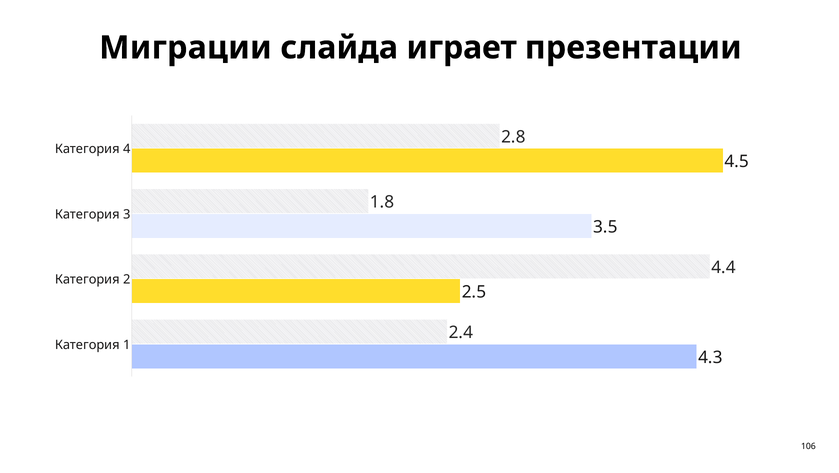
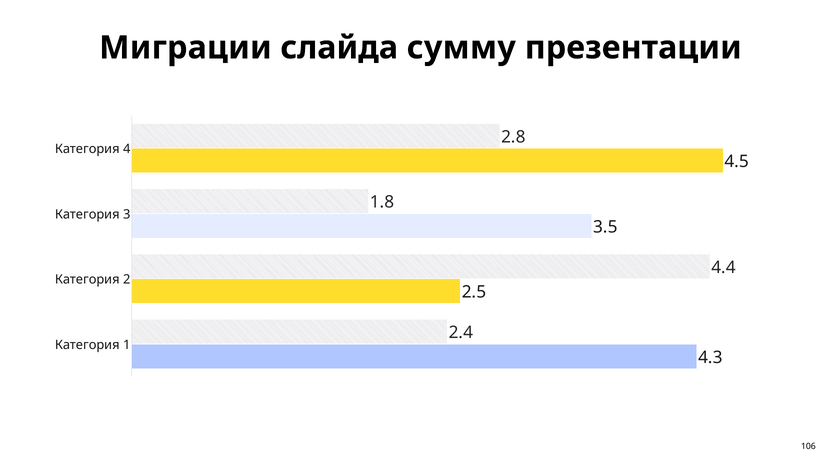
играет: играет -> сумму
